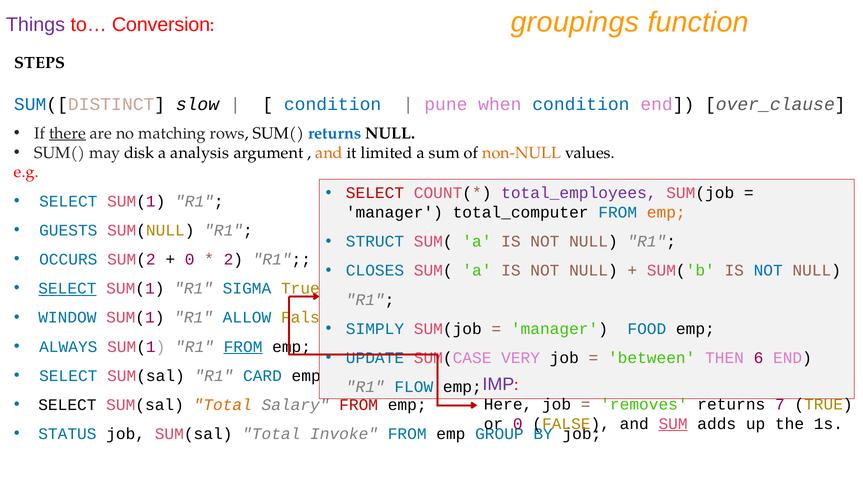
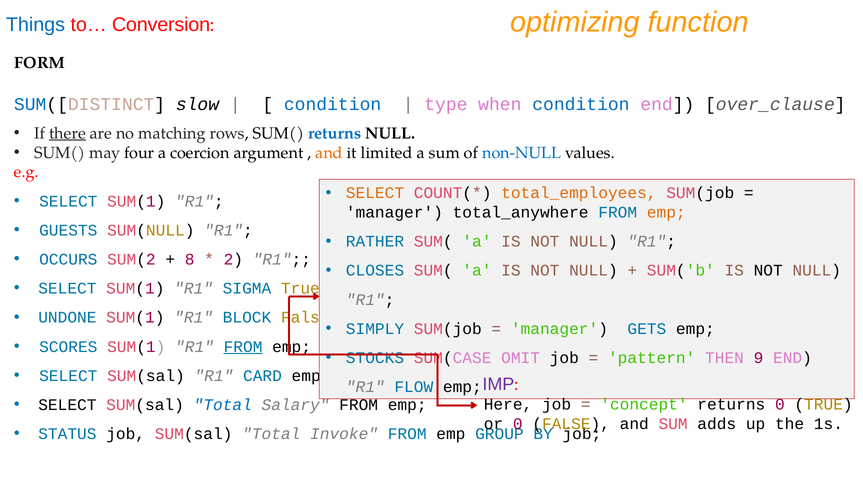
Things colour: purple -> blue
groupings: groupings -> optimizing
STEPS: STEPS -> FORM
pune: pune -> type
disk: disk -> four
analysis: analysis -> coercion
non-NULL colour: orange -> blue
SELECT at (375, 193) colour: red -> orange
total_employees colour: purple -> orange
total_computer: total_computer -> total_anywhere
STRUCT: STRUCT -> RATHER
0 at (190, 260): 0 -> 8
NOT at (768, 271) colour: blue -> black
SELECT at (67, 289) underline: present -> none
WINDOW: WINDOW -> UNDONE
ALLOW: ALLOW -> BLOCK
FOOD: FOOD -> GETS
ALWAYS: ALWAYS -> SCORES
UPDATE: UPDATE -> STOCKS
VERY: VERY -> OMIT
between: between -> pattern
6: 6 -> 9
Total at (223, 405) colour: orange -> blue
FROM at (359, 405) colour: red -> black
removes: removes -> concept
returns 7: 7 -> 0
SUM at (673, 424) underline: present -> none
